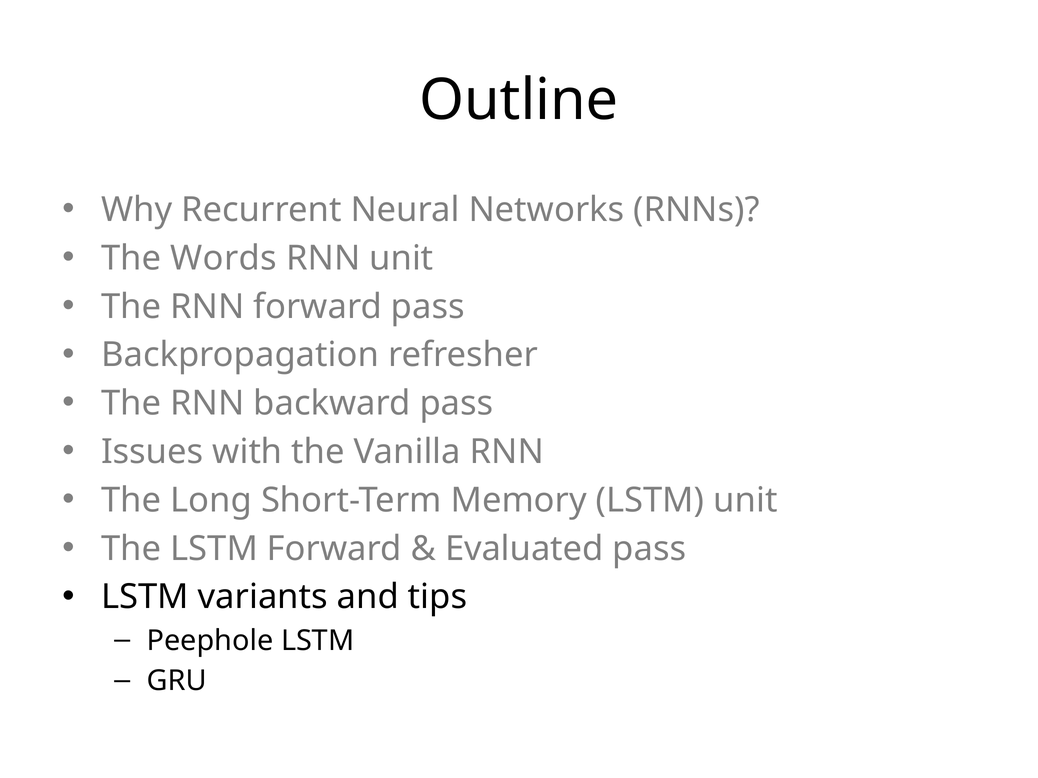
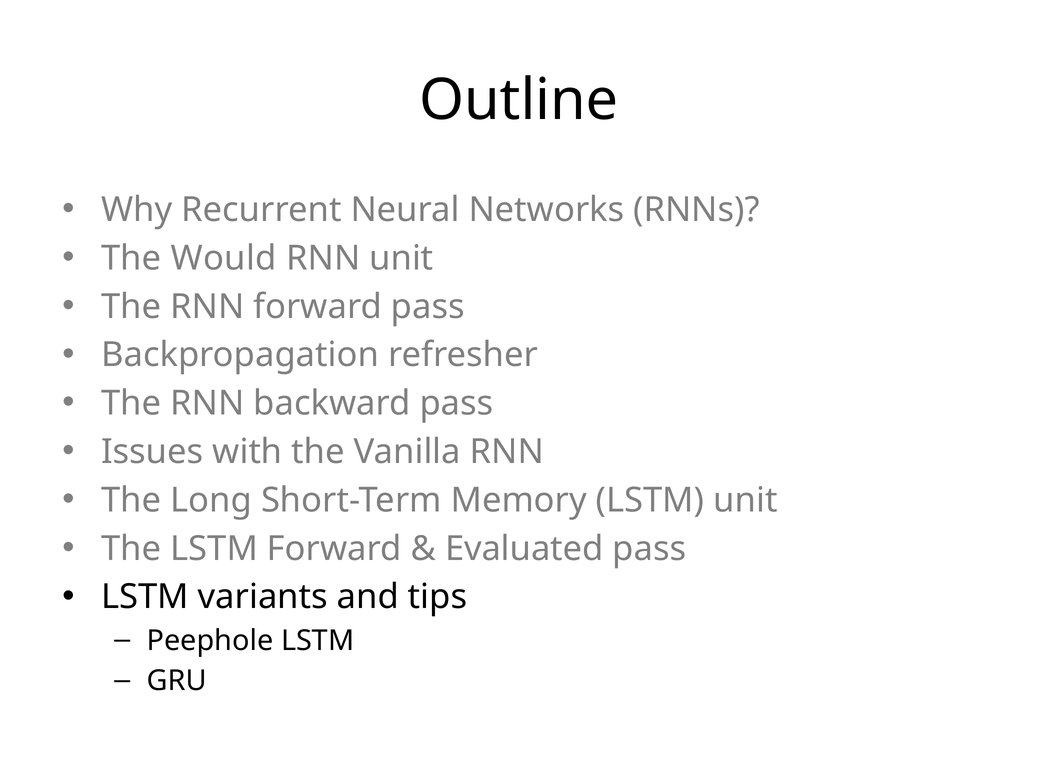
Words: Words -> Would
